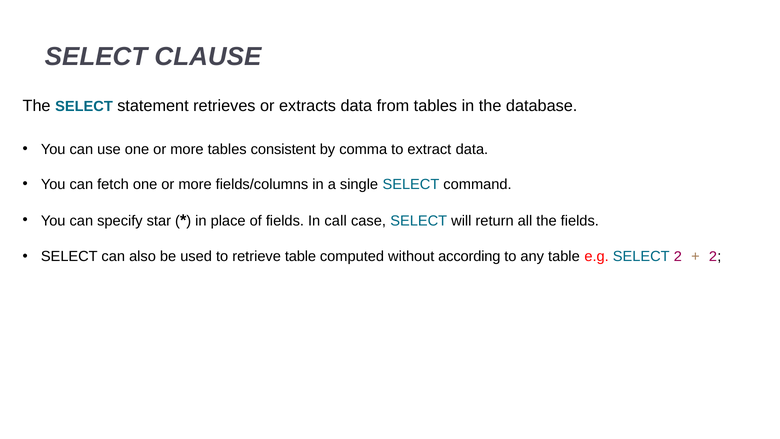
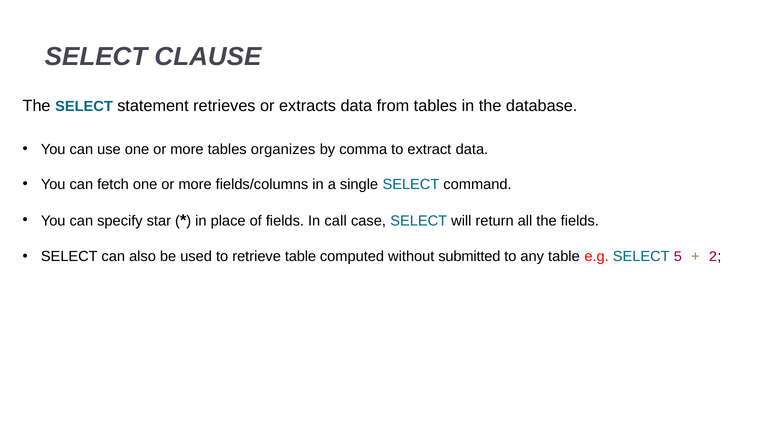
consistent: consistent -> organizes
according: according -> submitted
SELECT 2: 2 -> 5
